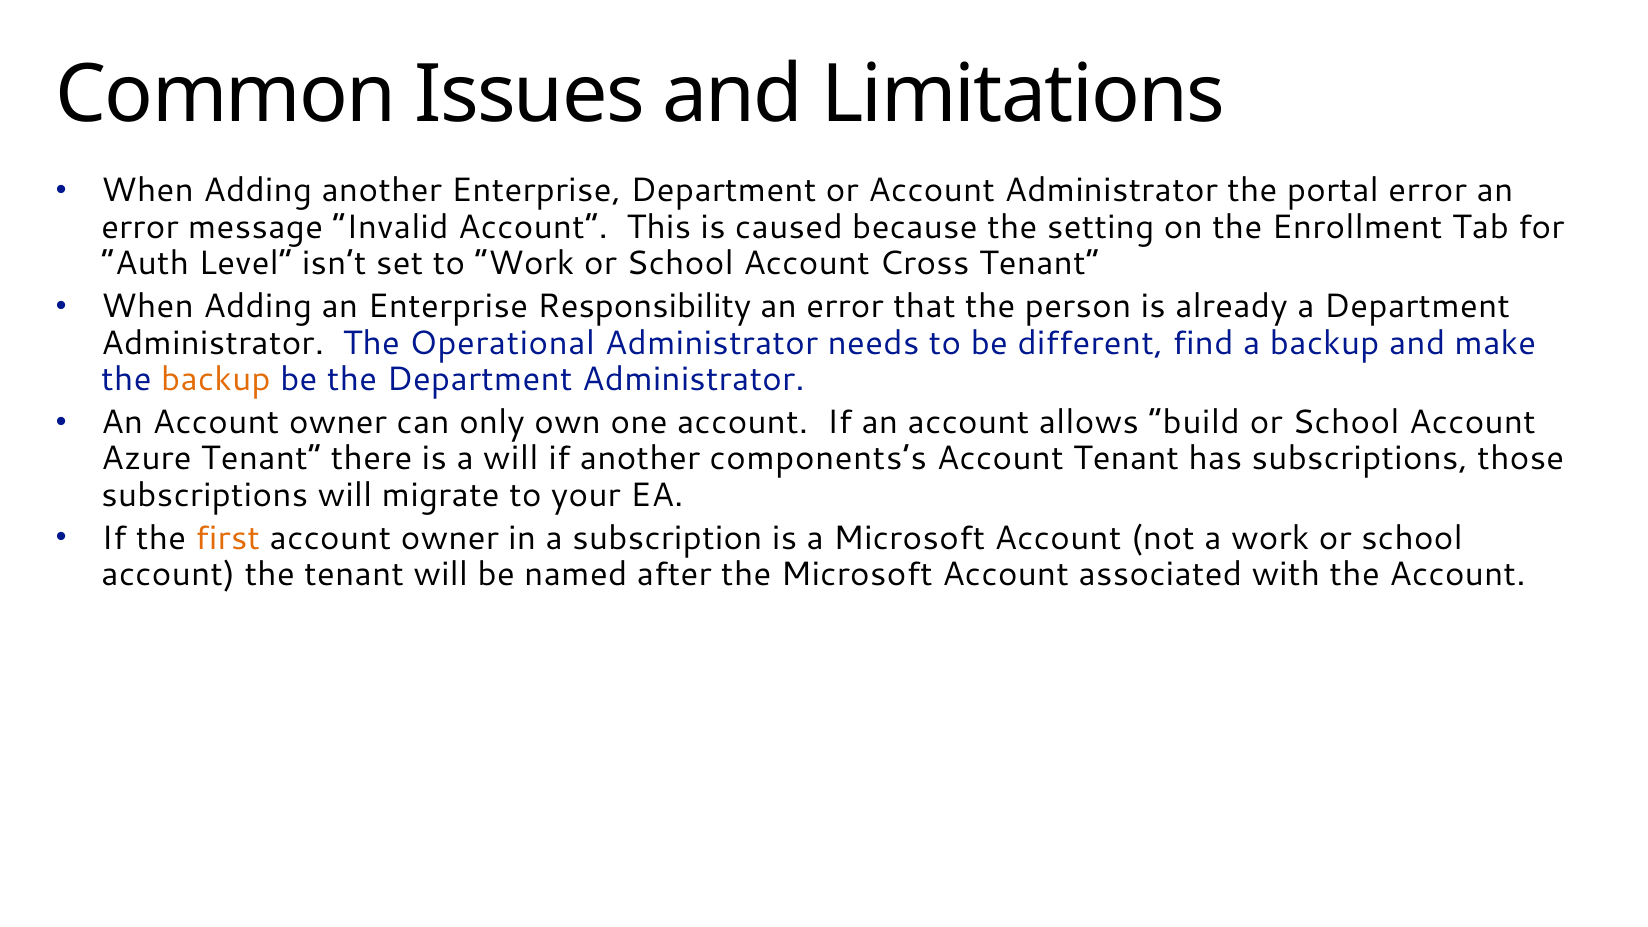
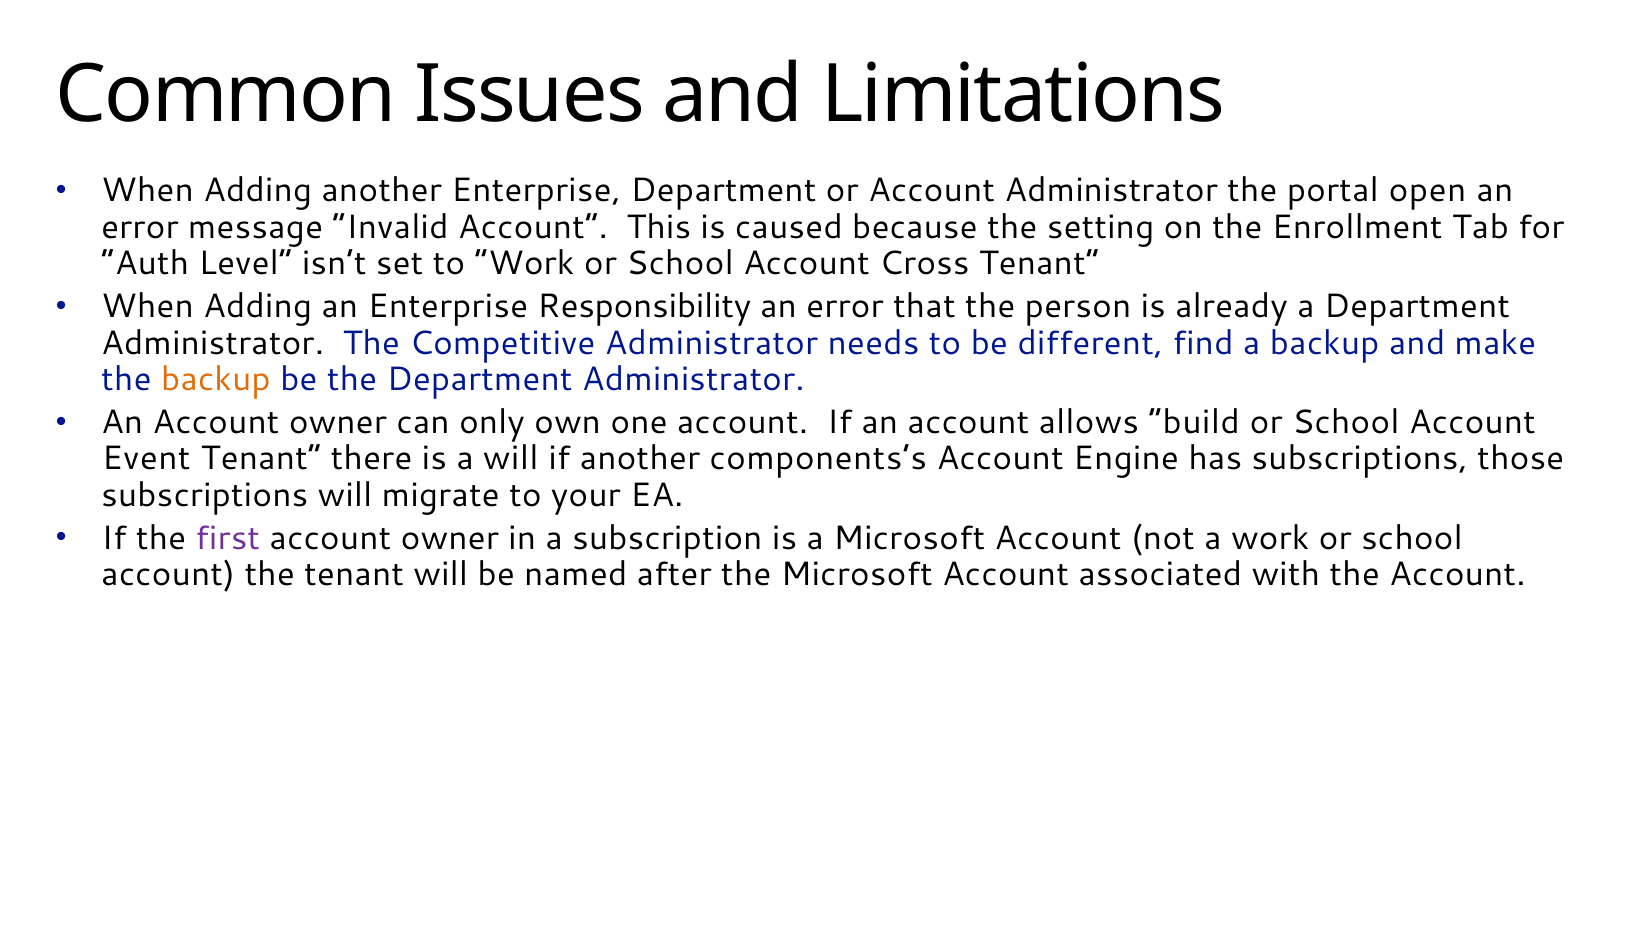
portal error: error -> open
Operational: Operational -> Competitive
Azure: Azure -> Event
Account Tenant: Tenant -> Engine
first colour: orange -> purple
